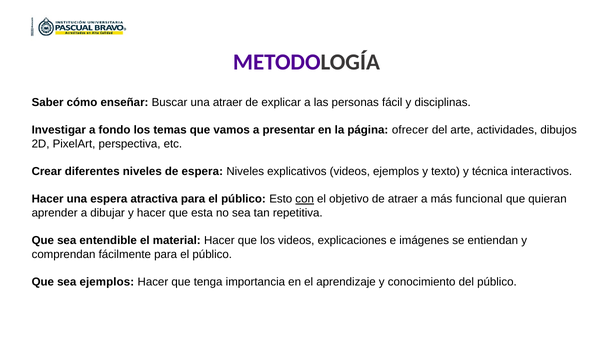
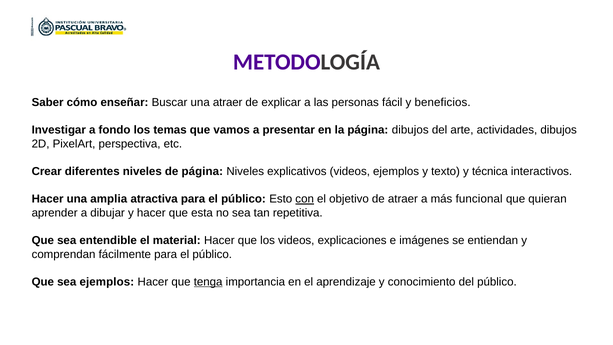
disciplinas: disciplinas -> beneficios
página ofrecer: ofrecer -> dibujos
de espera: espera -> página
una espera: espera -> amplia
tenga underline: none -> present
